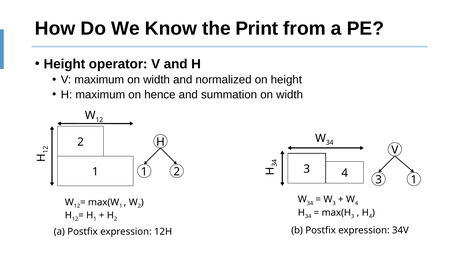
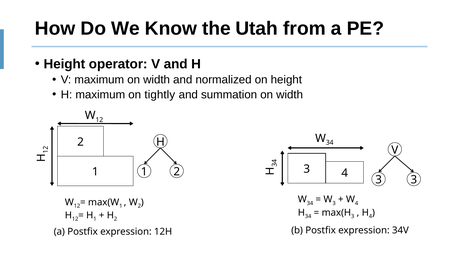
Print: Print -> Utah
hence: hence -> tightly
3 1: 1 -> 3
